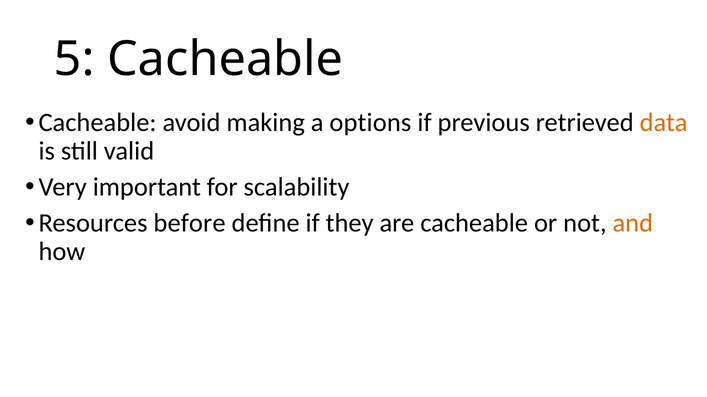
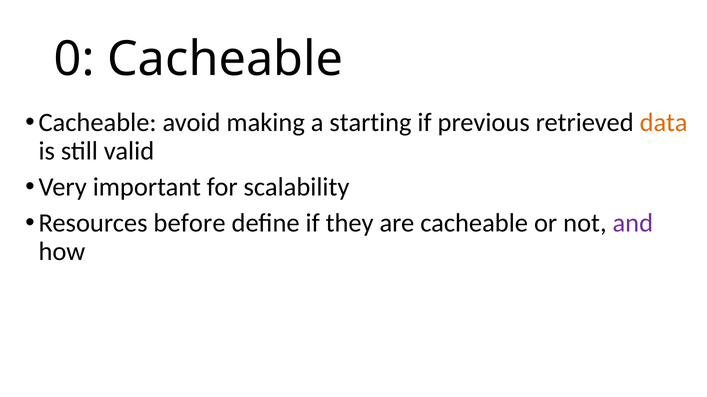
5: 5 -> 0
options: options -> starting
and colour: orange -> purple
